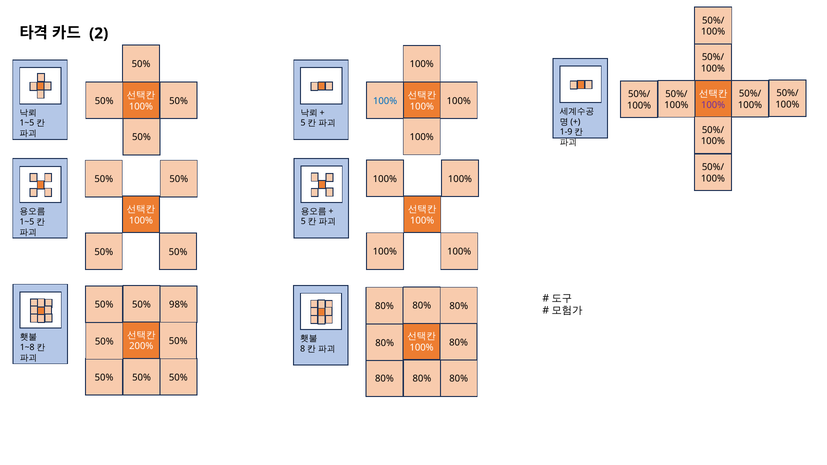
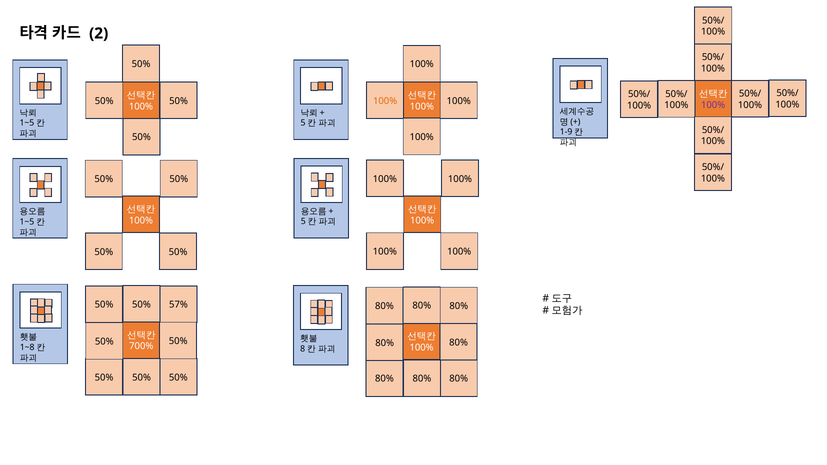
100% at (385, 101) colour: blue -> orange
98%: 98% -> 57%
200%: 200% -> 700%
